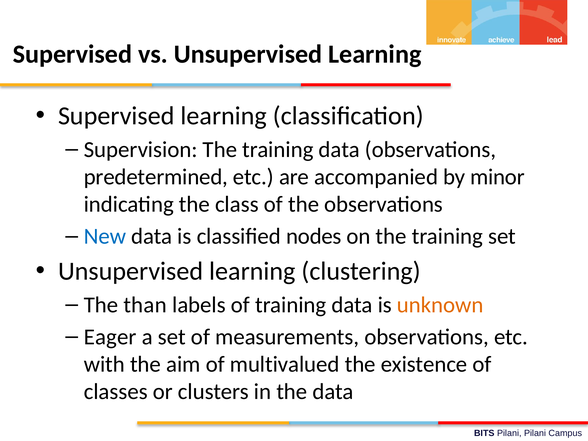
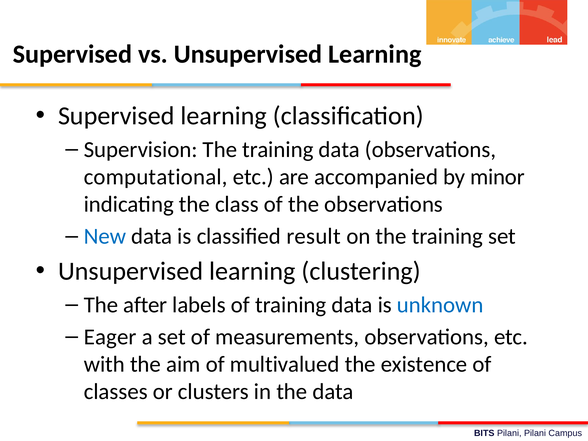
predetermined: predetermined -> computational
nodes: nodes -> result
than: than -> after
unknown colour: orange -> blue
